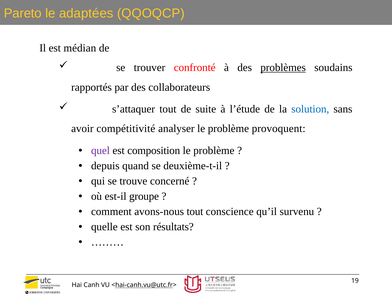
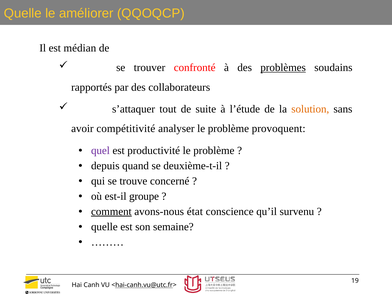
Pareto at (23, 13): Pareto -> Quelle
adaptées: adaptées -> améliorer
solution colour: blue -> orange
composition: composition -> productivité
comment underline: none -> present
avons-nous tout: tout -> état
résultats: résultats -> semaine
